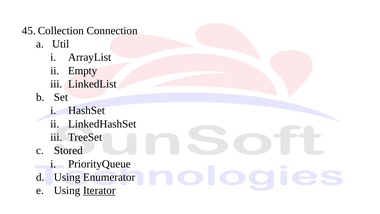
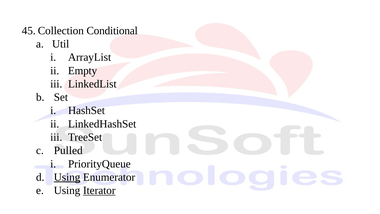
Connection: Connection -> Conditional
Stored: Stored -> Pulled
Using at (67, 177) underline: none -> present
